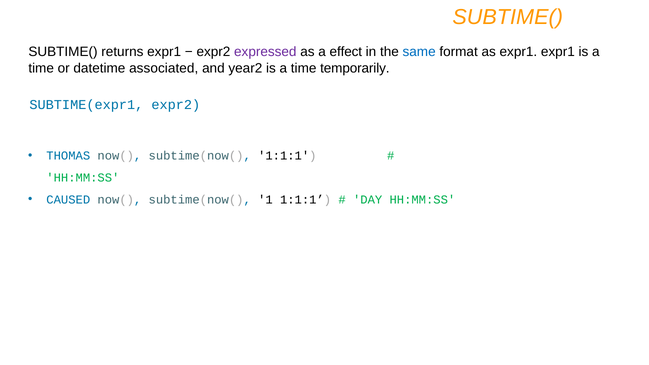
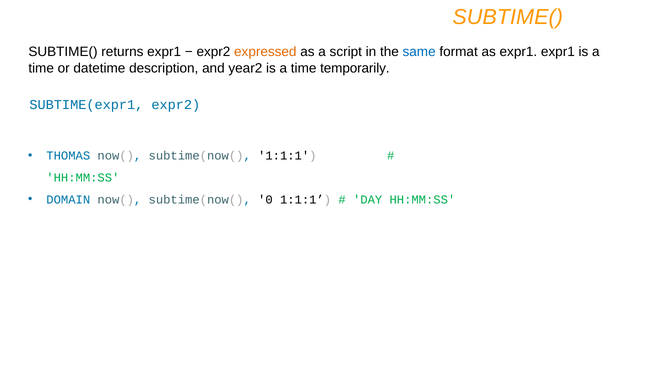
expressed colour: purple -> orange
effect: effect -> script
associated: associated -> description
CAUSED: CAUSED -> DOMAIN
1: 1 -> 0
